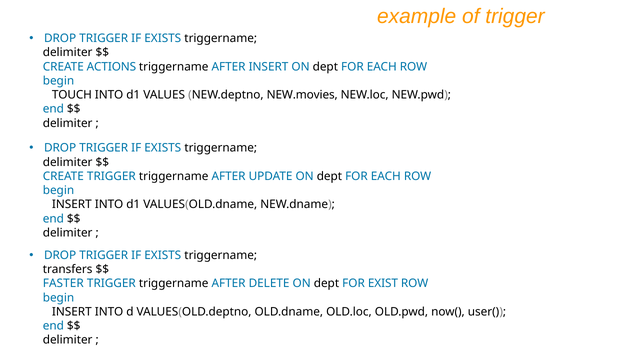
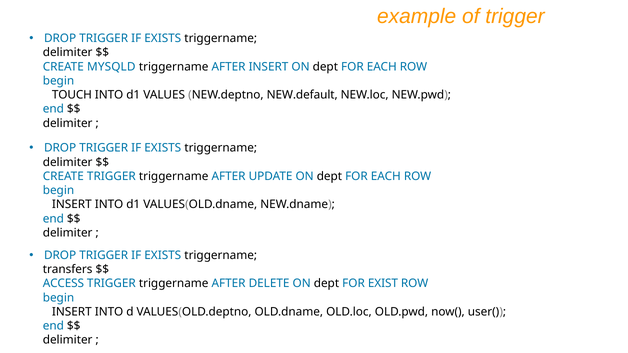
ACTIONS: ACTIONS -> MYSQLD
NEW.movies: NEW.movies -> NEW.default
FASTER: FASTER -> ACCESS
